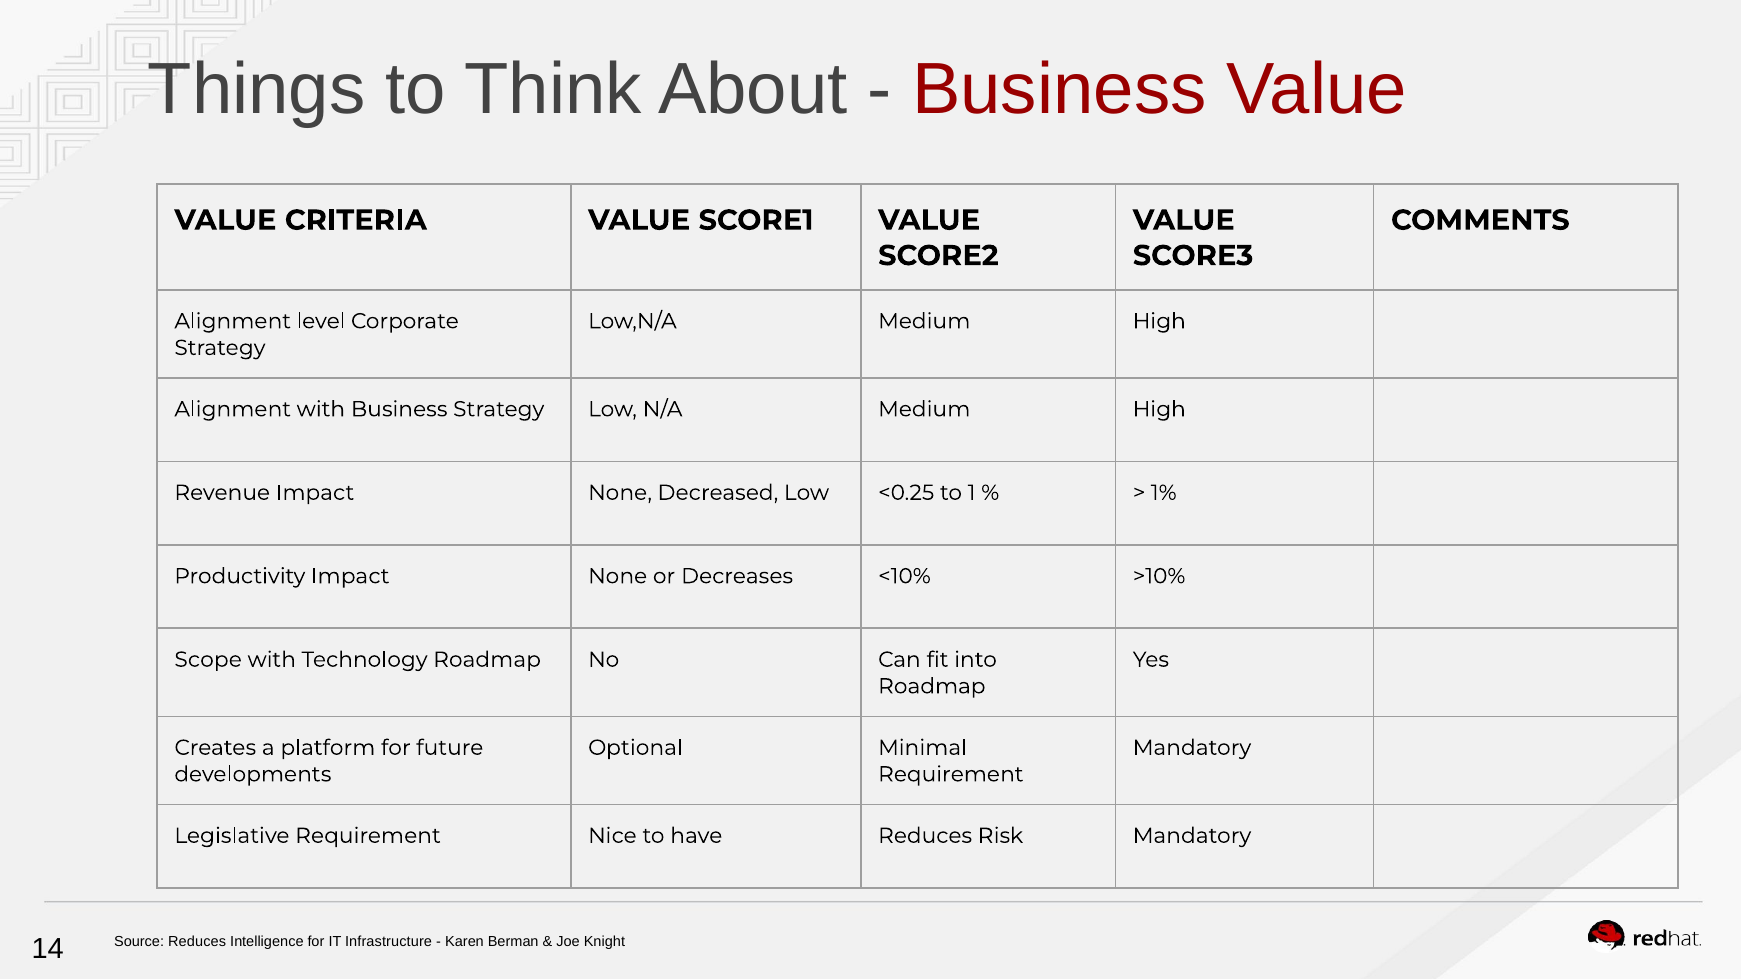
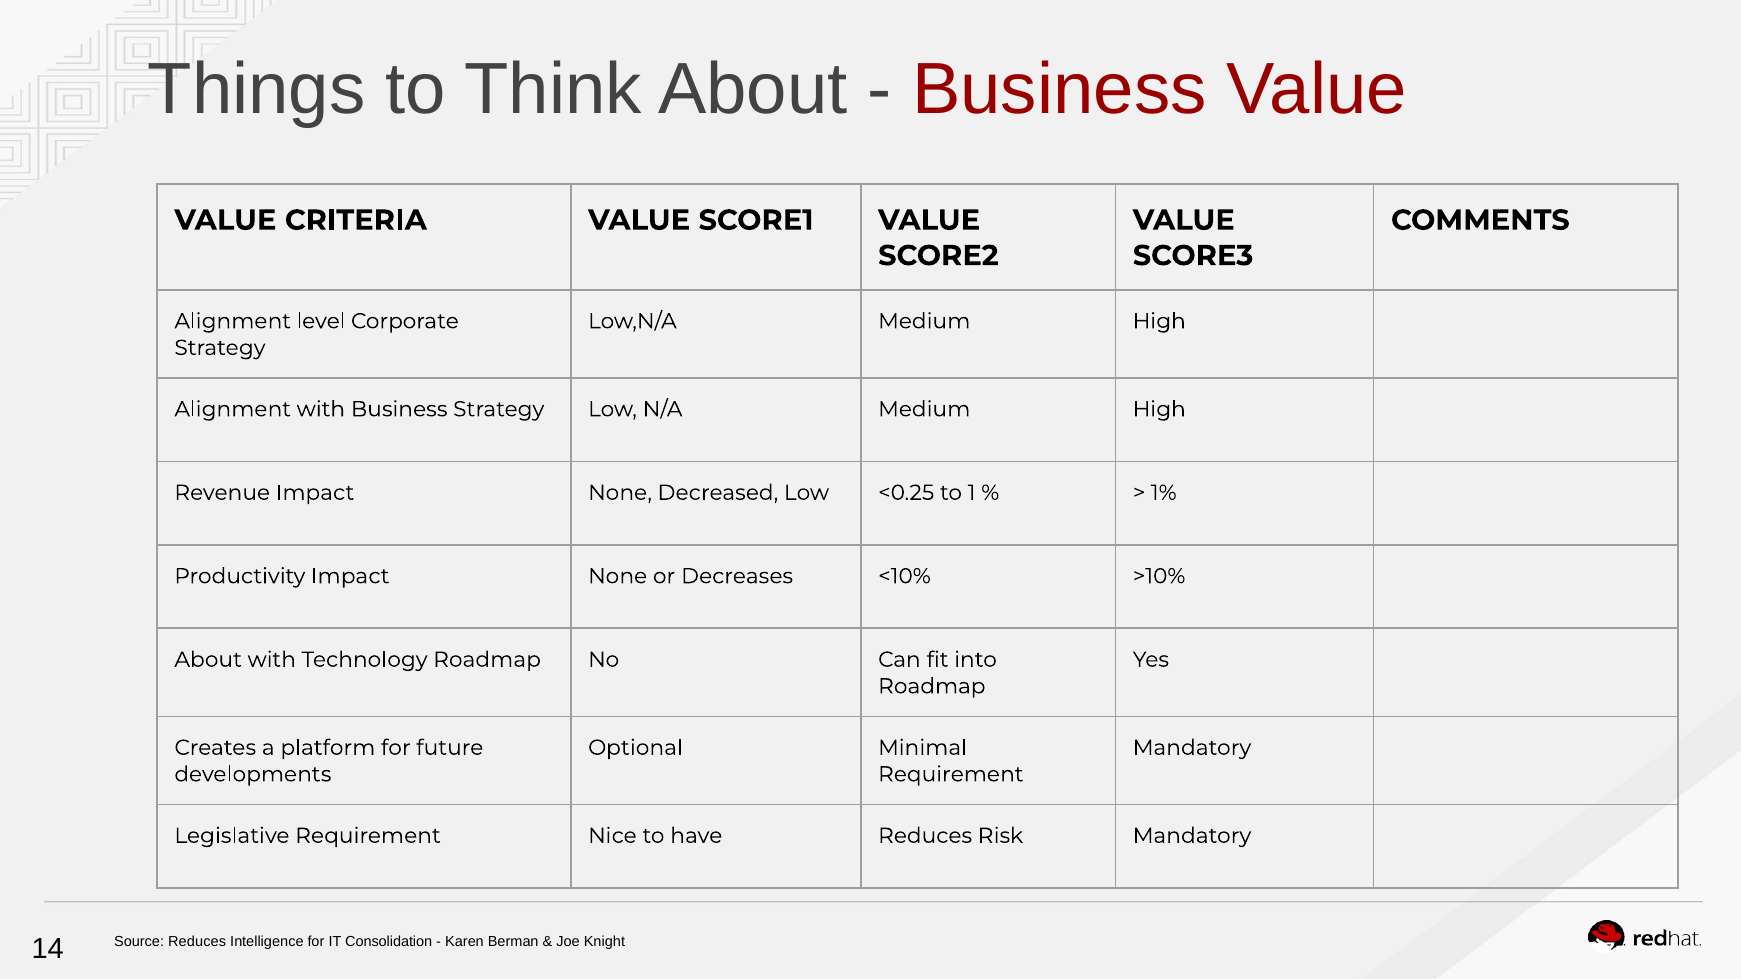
Scope at (208, 660): Scope -> About
Infrastructure: Infrastructure -> Consolidation
